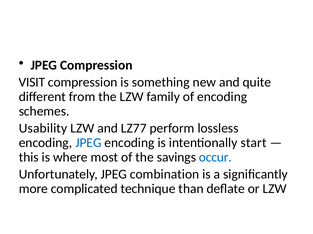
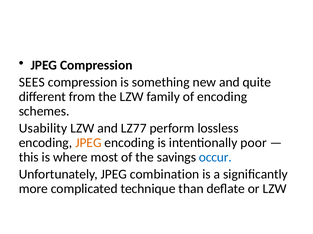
VISIT: VISIT -> SEES
JPEG at (88, 143) colour: blue -> orange
start: start -> poor
